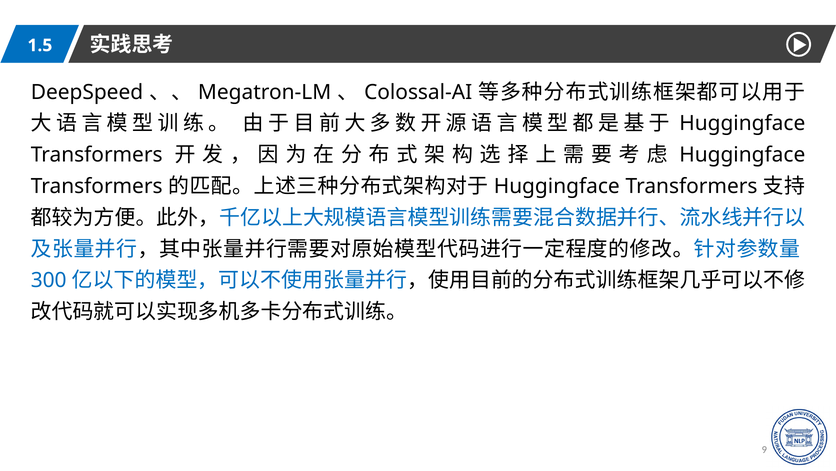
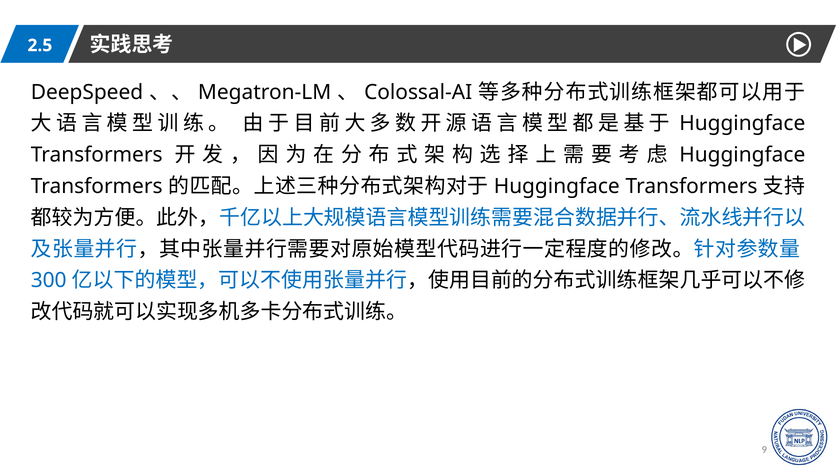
1.5: 1.5 -> 2.5
